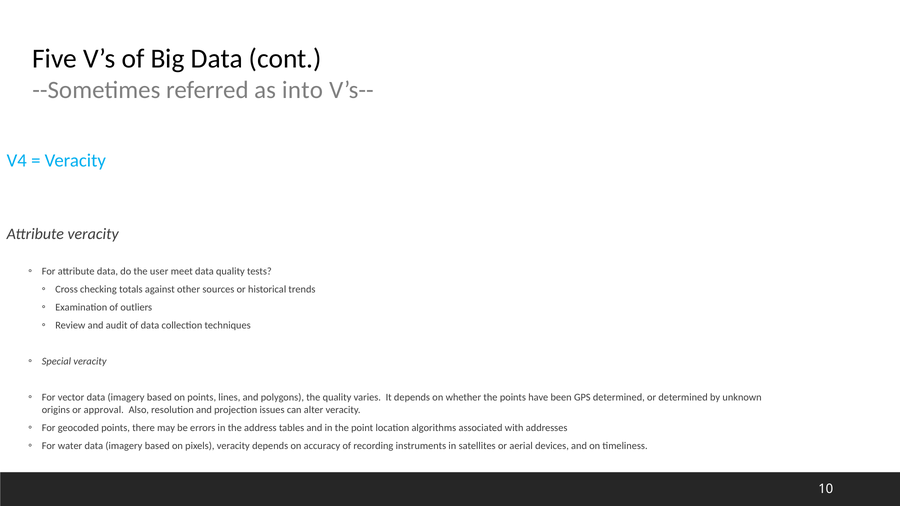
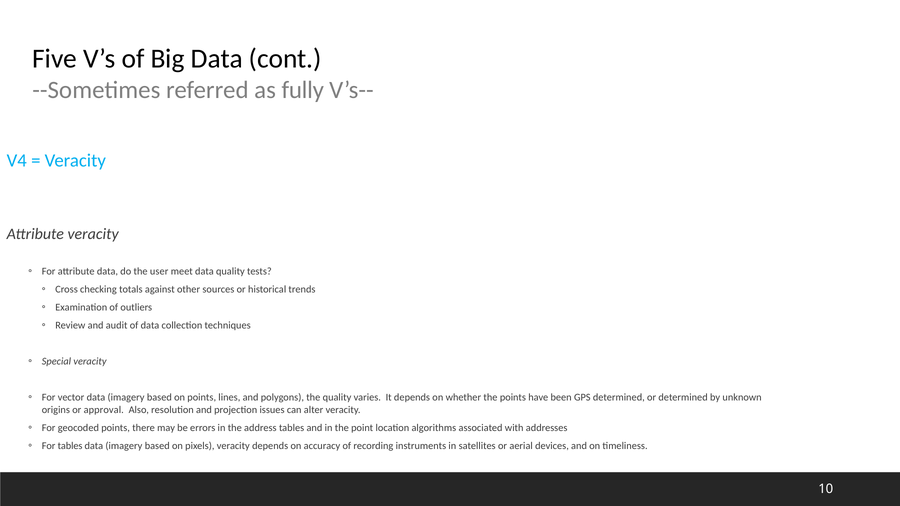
into: into -> fully
For water: water -> tables
